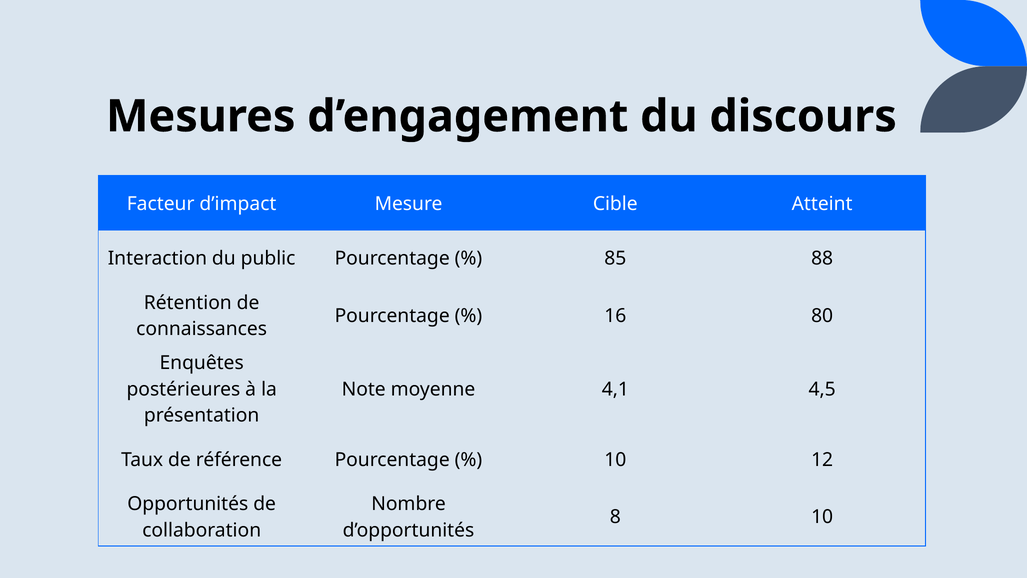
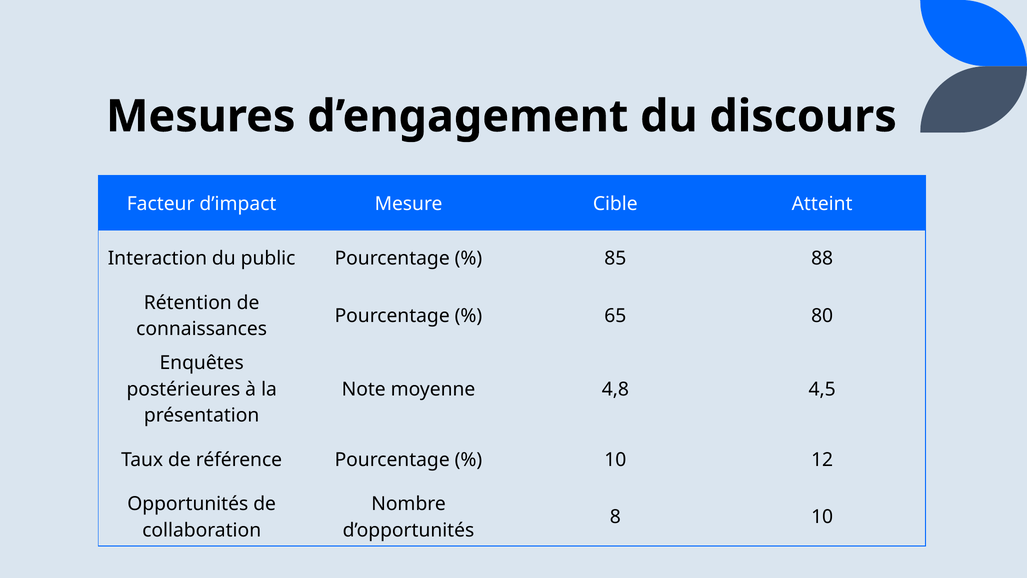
16: 16 -> 65
4,1: 4,1 -> 4,8
